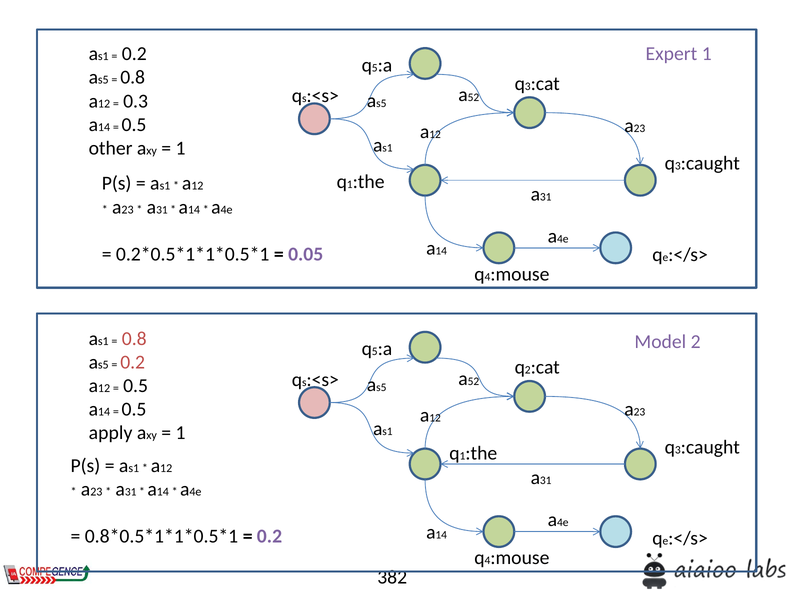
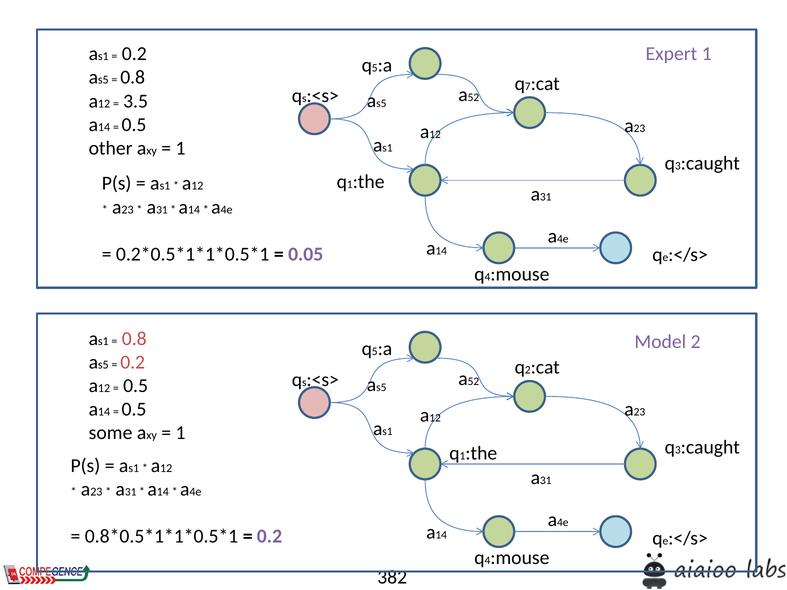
3 at (528, 86): 3 -> 7
0.3: 0.3 -> 3.5
apply: apply -> some
